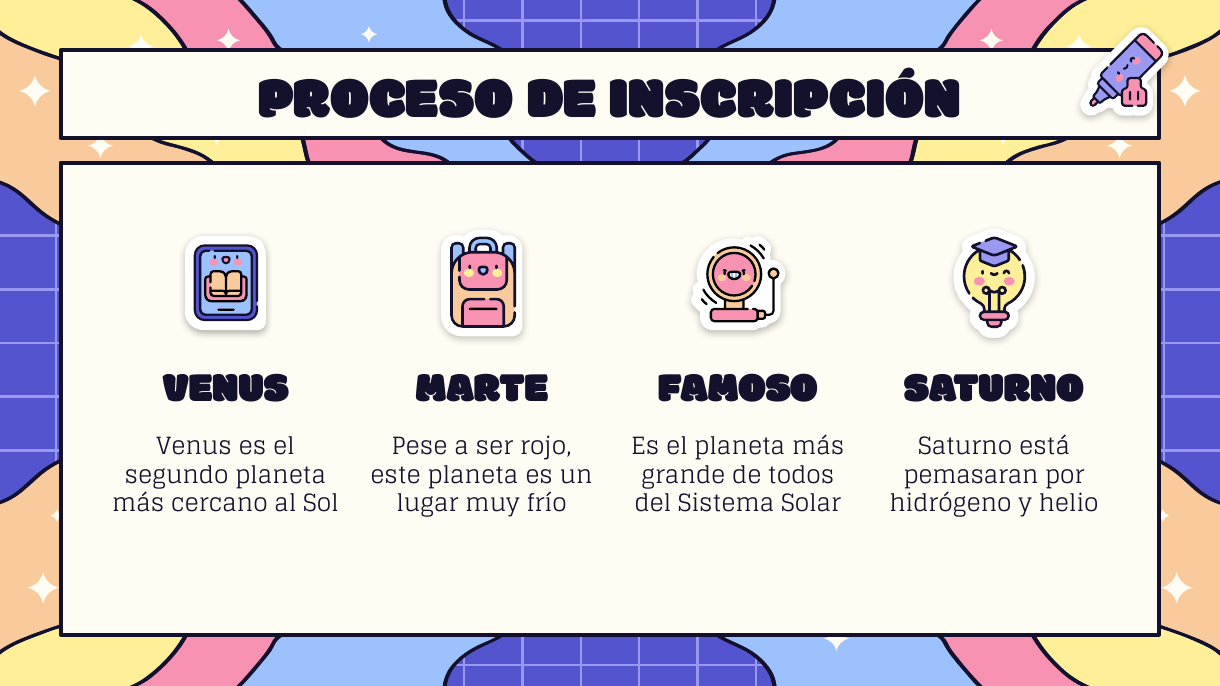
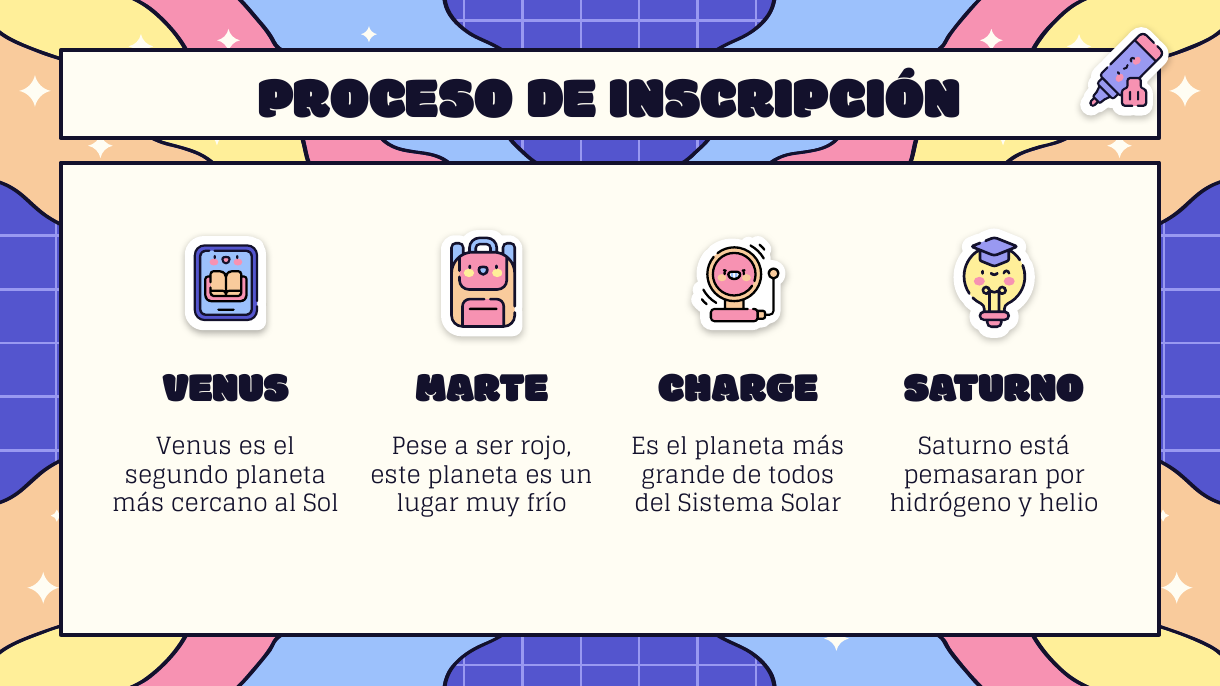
FAMOSO: FAMOSO -> CHARGE
